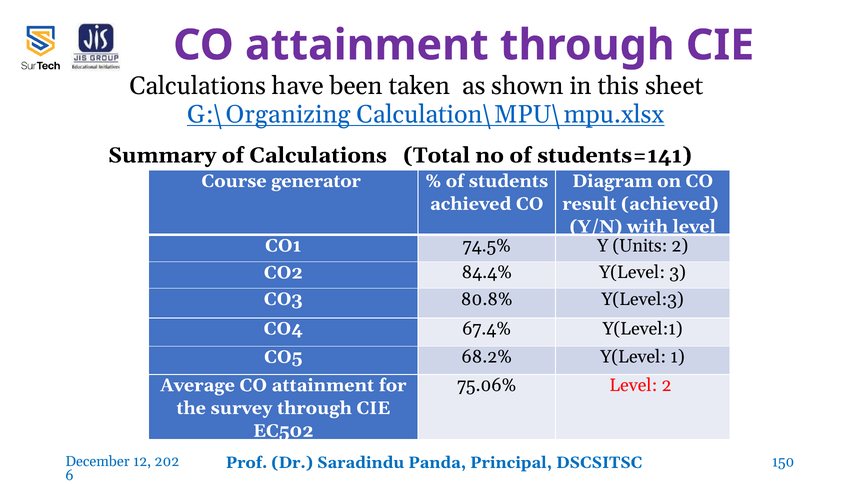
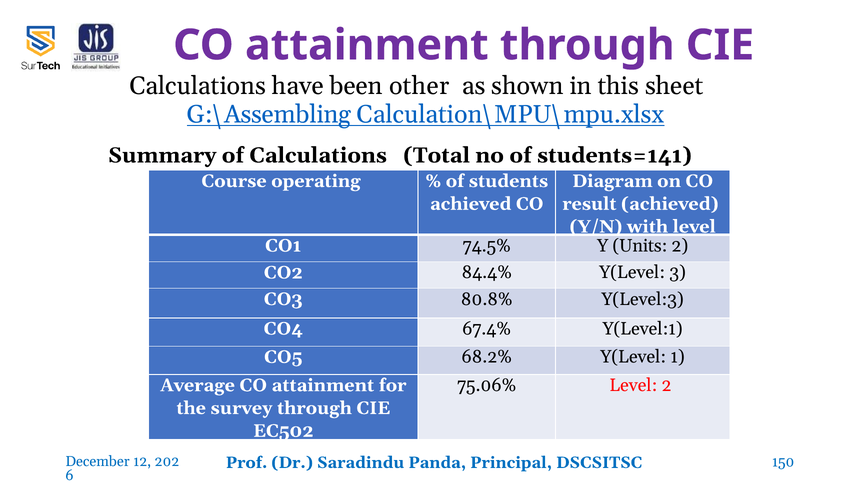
taken: taken -> other
G:\Organizing: G:\Organizing -> G:\Assembling
generator: generator -> operating
